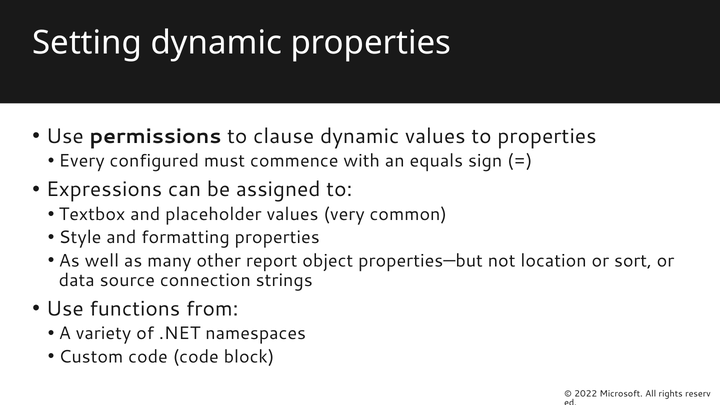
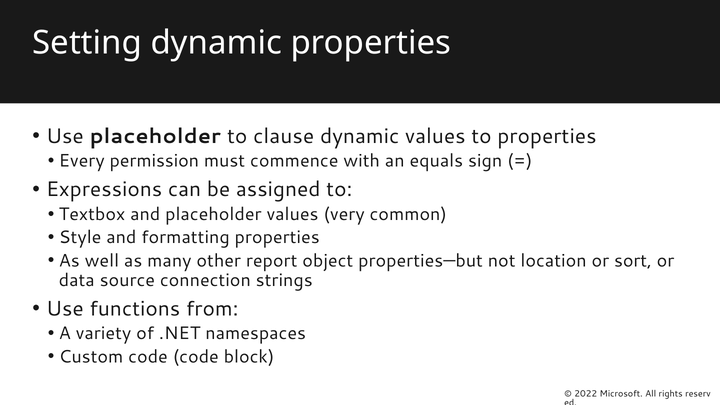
Use permissions: permissions -> placeholder
configured: configured -> permission
